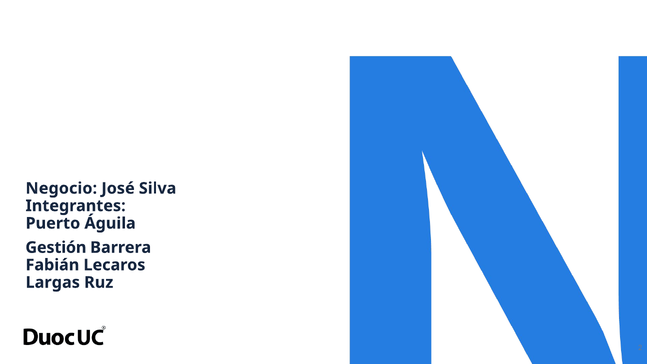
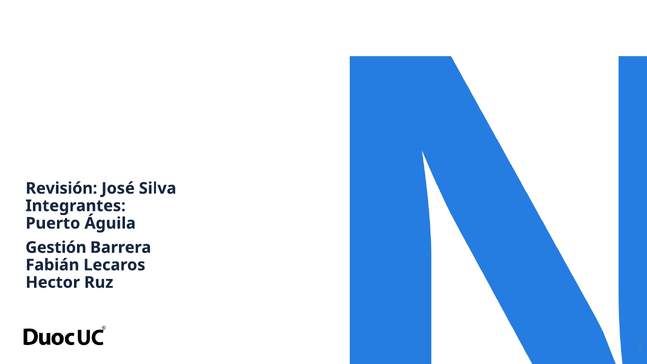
Negocio: Negocio -> Revisión
Largas: Largas -> Hector
